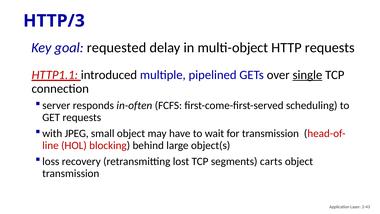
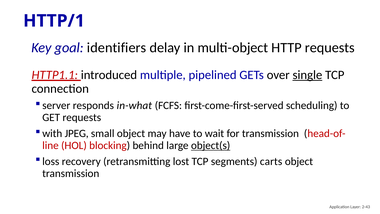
HTTP/3: HTTP/3 -> HTTP/1
requested: requested -> identifiers
in-often: in-often -> in-what
object(s underline: none -> present
